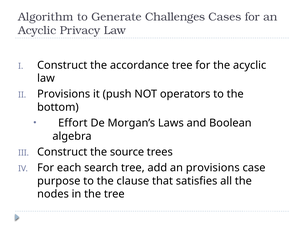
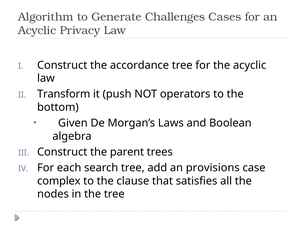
Provisions at (64, 94): Provisions -> Transform
Effort: Effort -> Given
source: source -> parent
purpose: purpose -> complex
